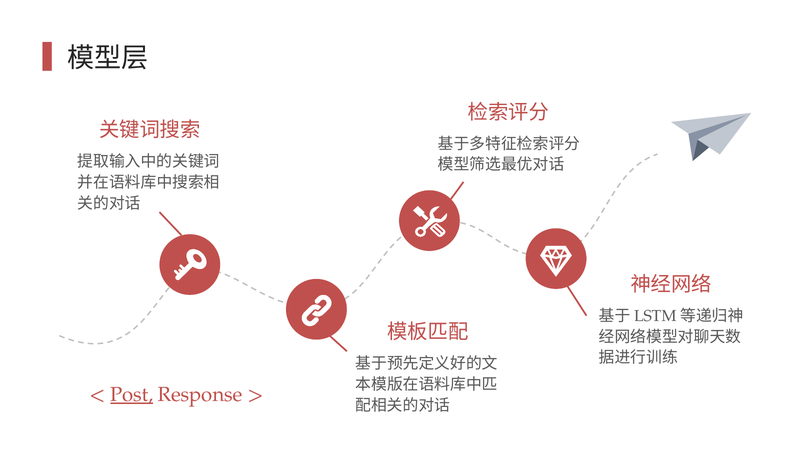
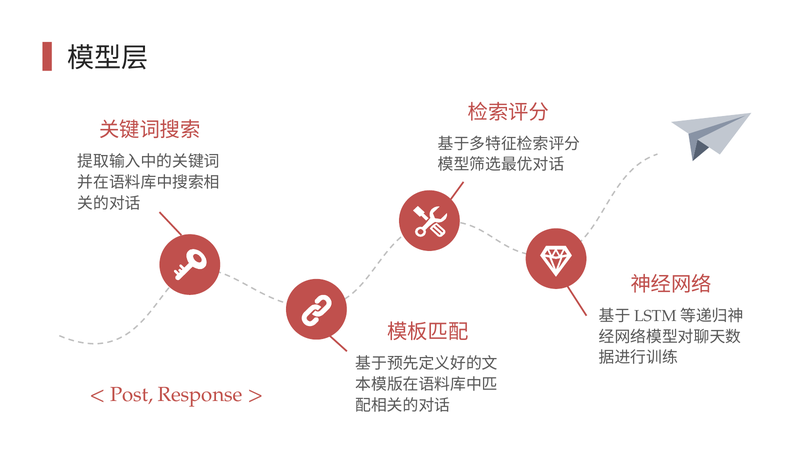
Post underline: present -> none
